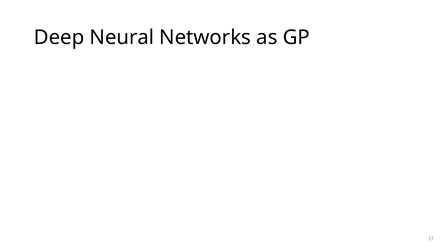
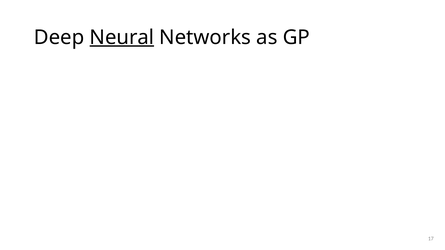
Neural underline: none -> present
